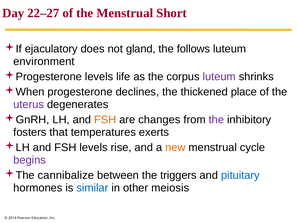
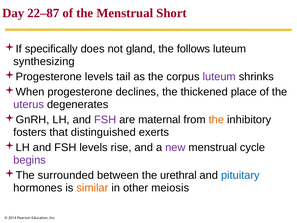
22–27: 22–27 -> 22–87
ejaculatory: ejaculatory -> specifically
environment: environment -> synthesizing
life: life -> tail
FSH at (105, 119) colour: orange -> purple
changes: changes -> maternal
the at (216, 119) colour: purple -> orange
temperatures: temperatures -> distinguished
new colour: orange -> purple
cannibalize: cannibalize -> surrounded
triggers: triggers -> urethral
similar colour: blue -> orange
